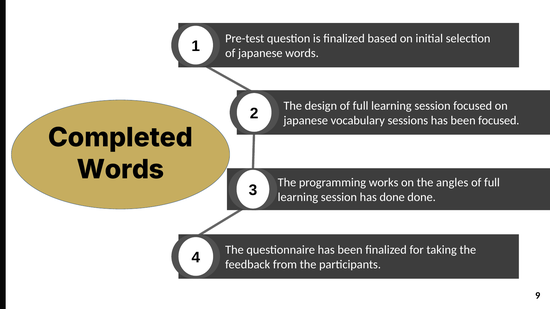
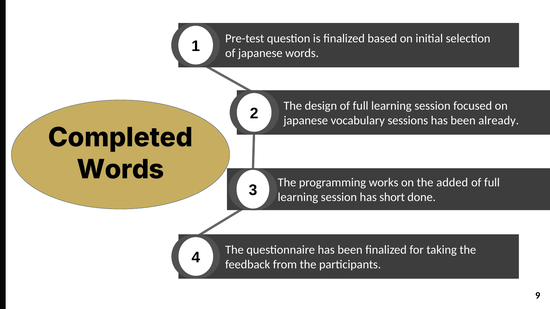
been focused: focused -> already
angles: angles -> added
has done: done -> short
